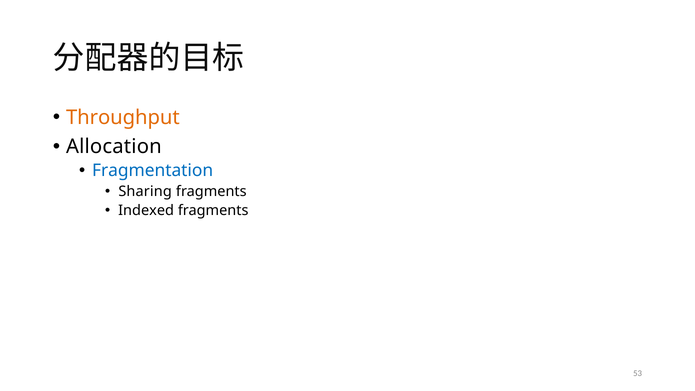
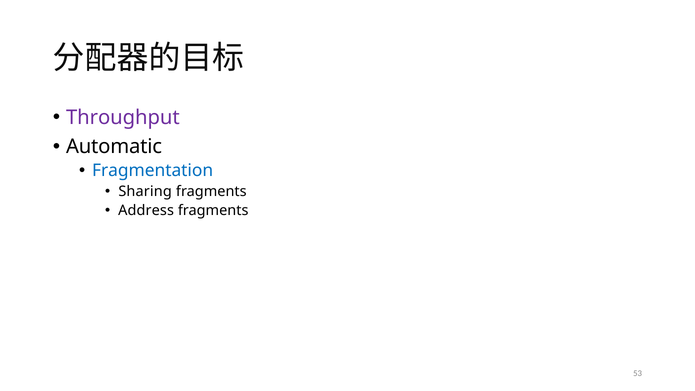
Throughput colour: orange -> purple
Allocation: Allocation -> Automatic
Indexed: Indexed -> Address
